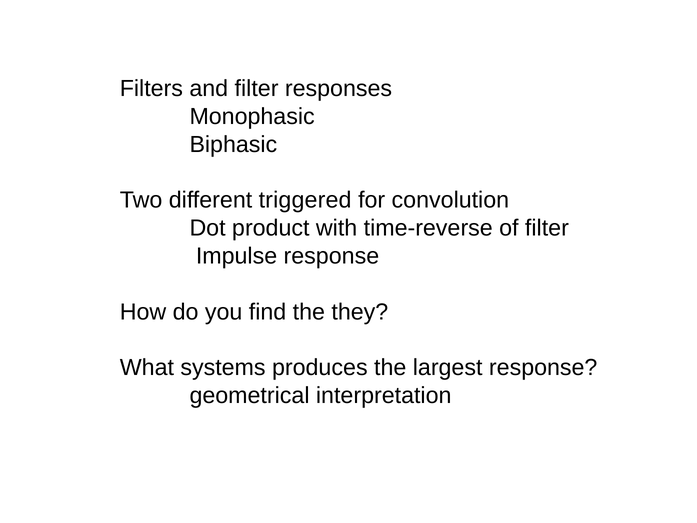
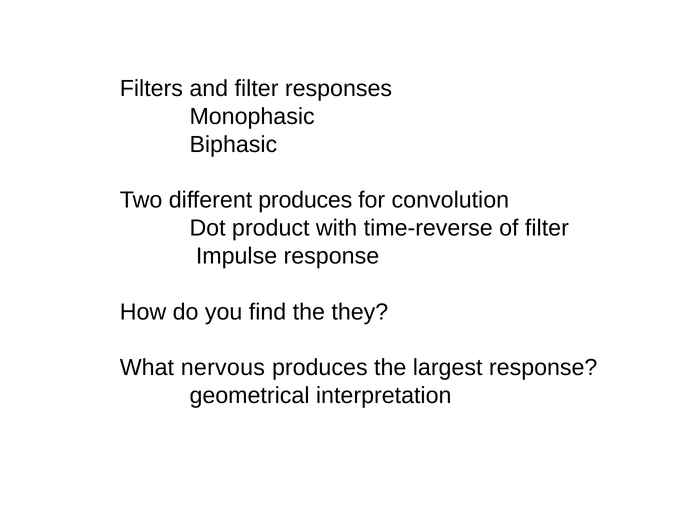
different triggered: triggered -> produces
systems: systems -> nervous
